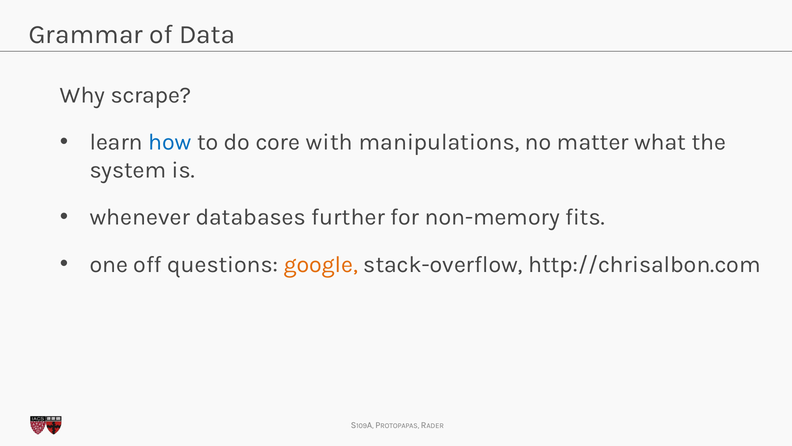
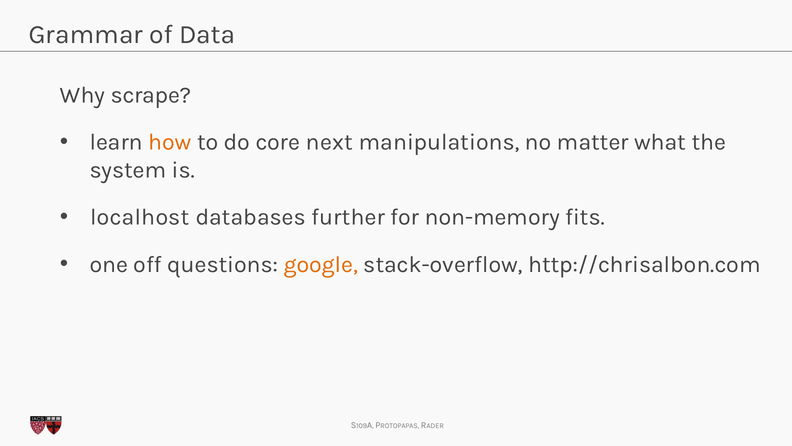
how colour: blue -> orange
with: with -> next
whenever: whenever -> localhost
